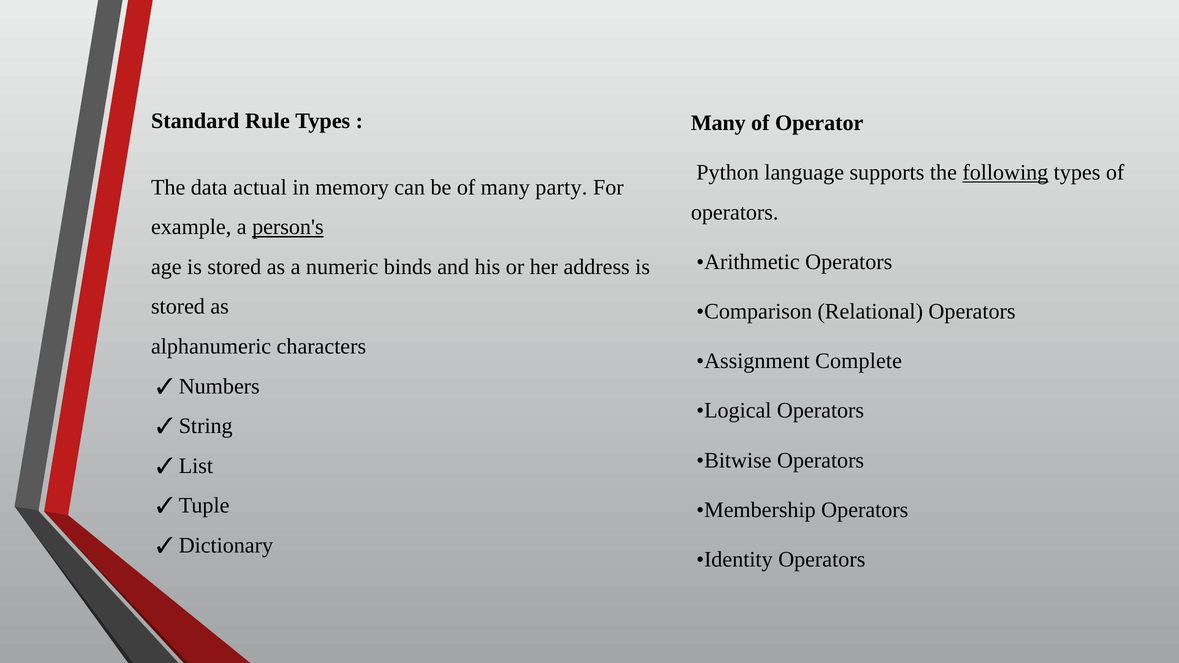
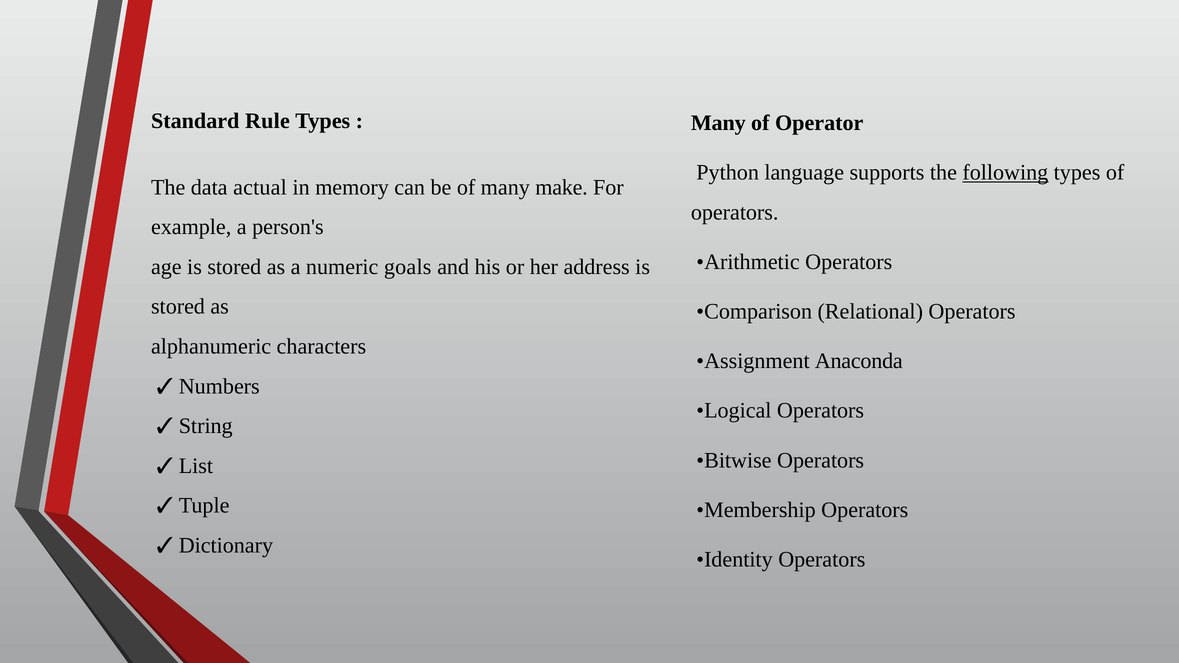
party: party -> make
person's underline: present -> none
binds: binds -> goals
Complete: Complete -> Anaconda
